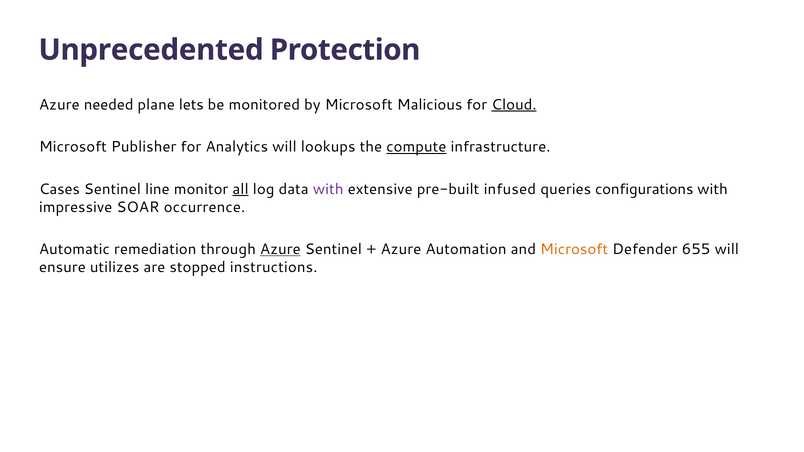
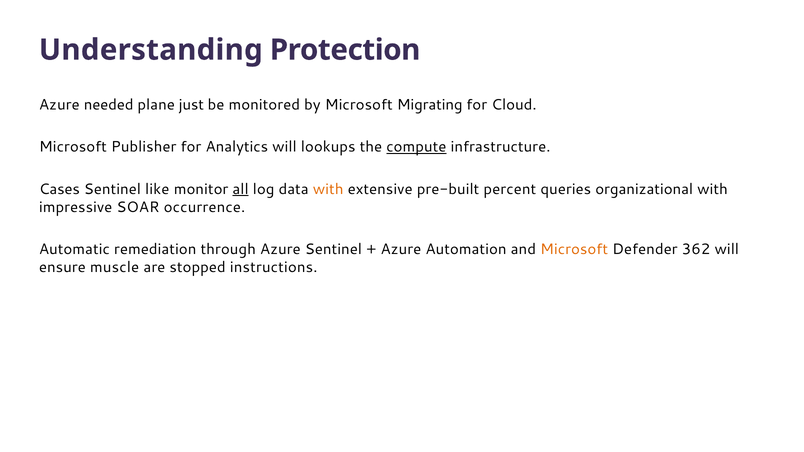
Unprecedented: Unprecedented -> Understanding
lets: lets -> just
Malicious: Malicious -> Migrating
Cloud underline: present -> none
line: line -> like
with at (328, 189) colour: purple -> orange
infused: infused -> percent
configurations: configurations -> organizational
Azure at (280, 249) underline: present -> none
655: 655 -> 362
utilizes: utilizes -> muscle
